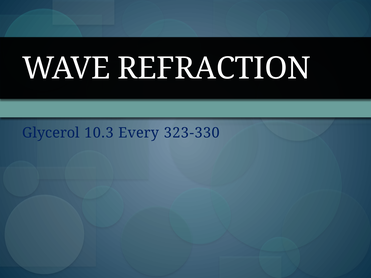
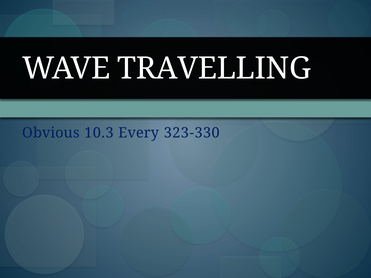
REFRACTION: REFRACTION -> TRAVELLING
Glycerol: Glycerol -> Obvious
